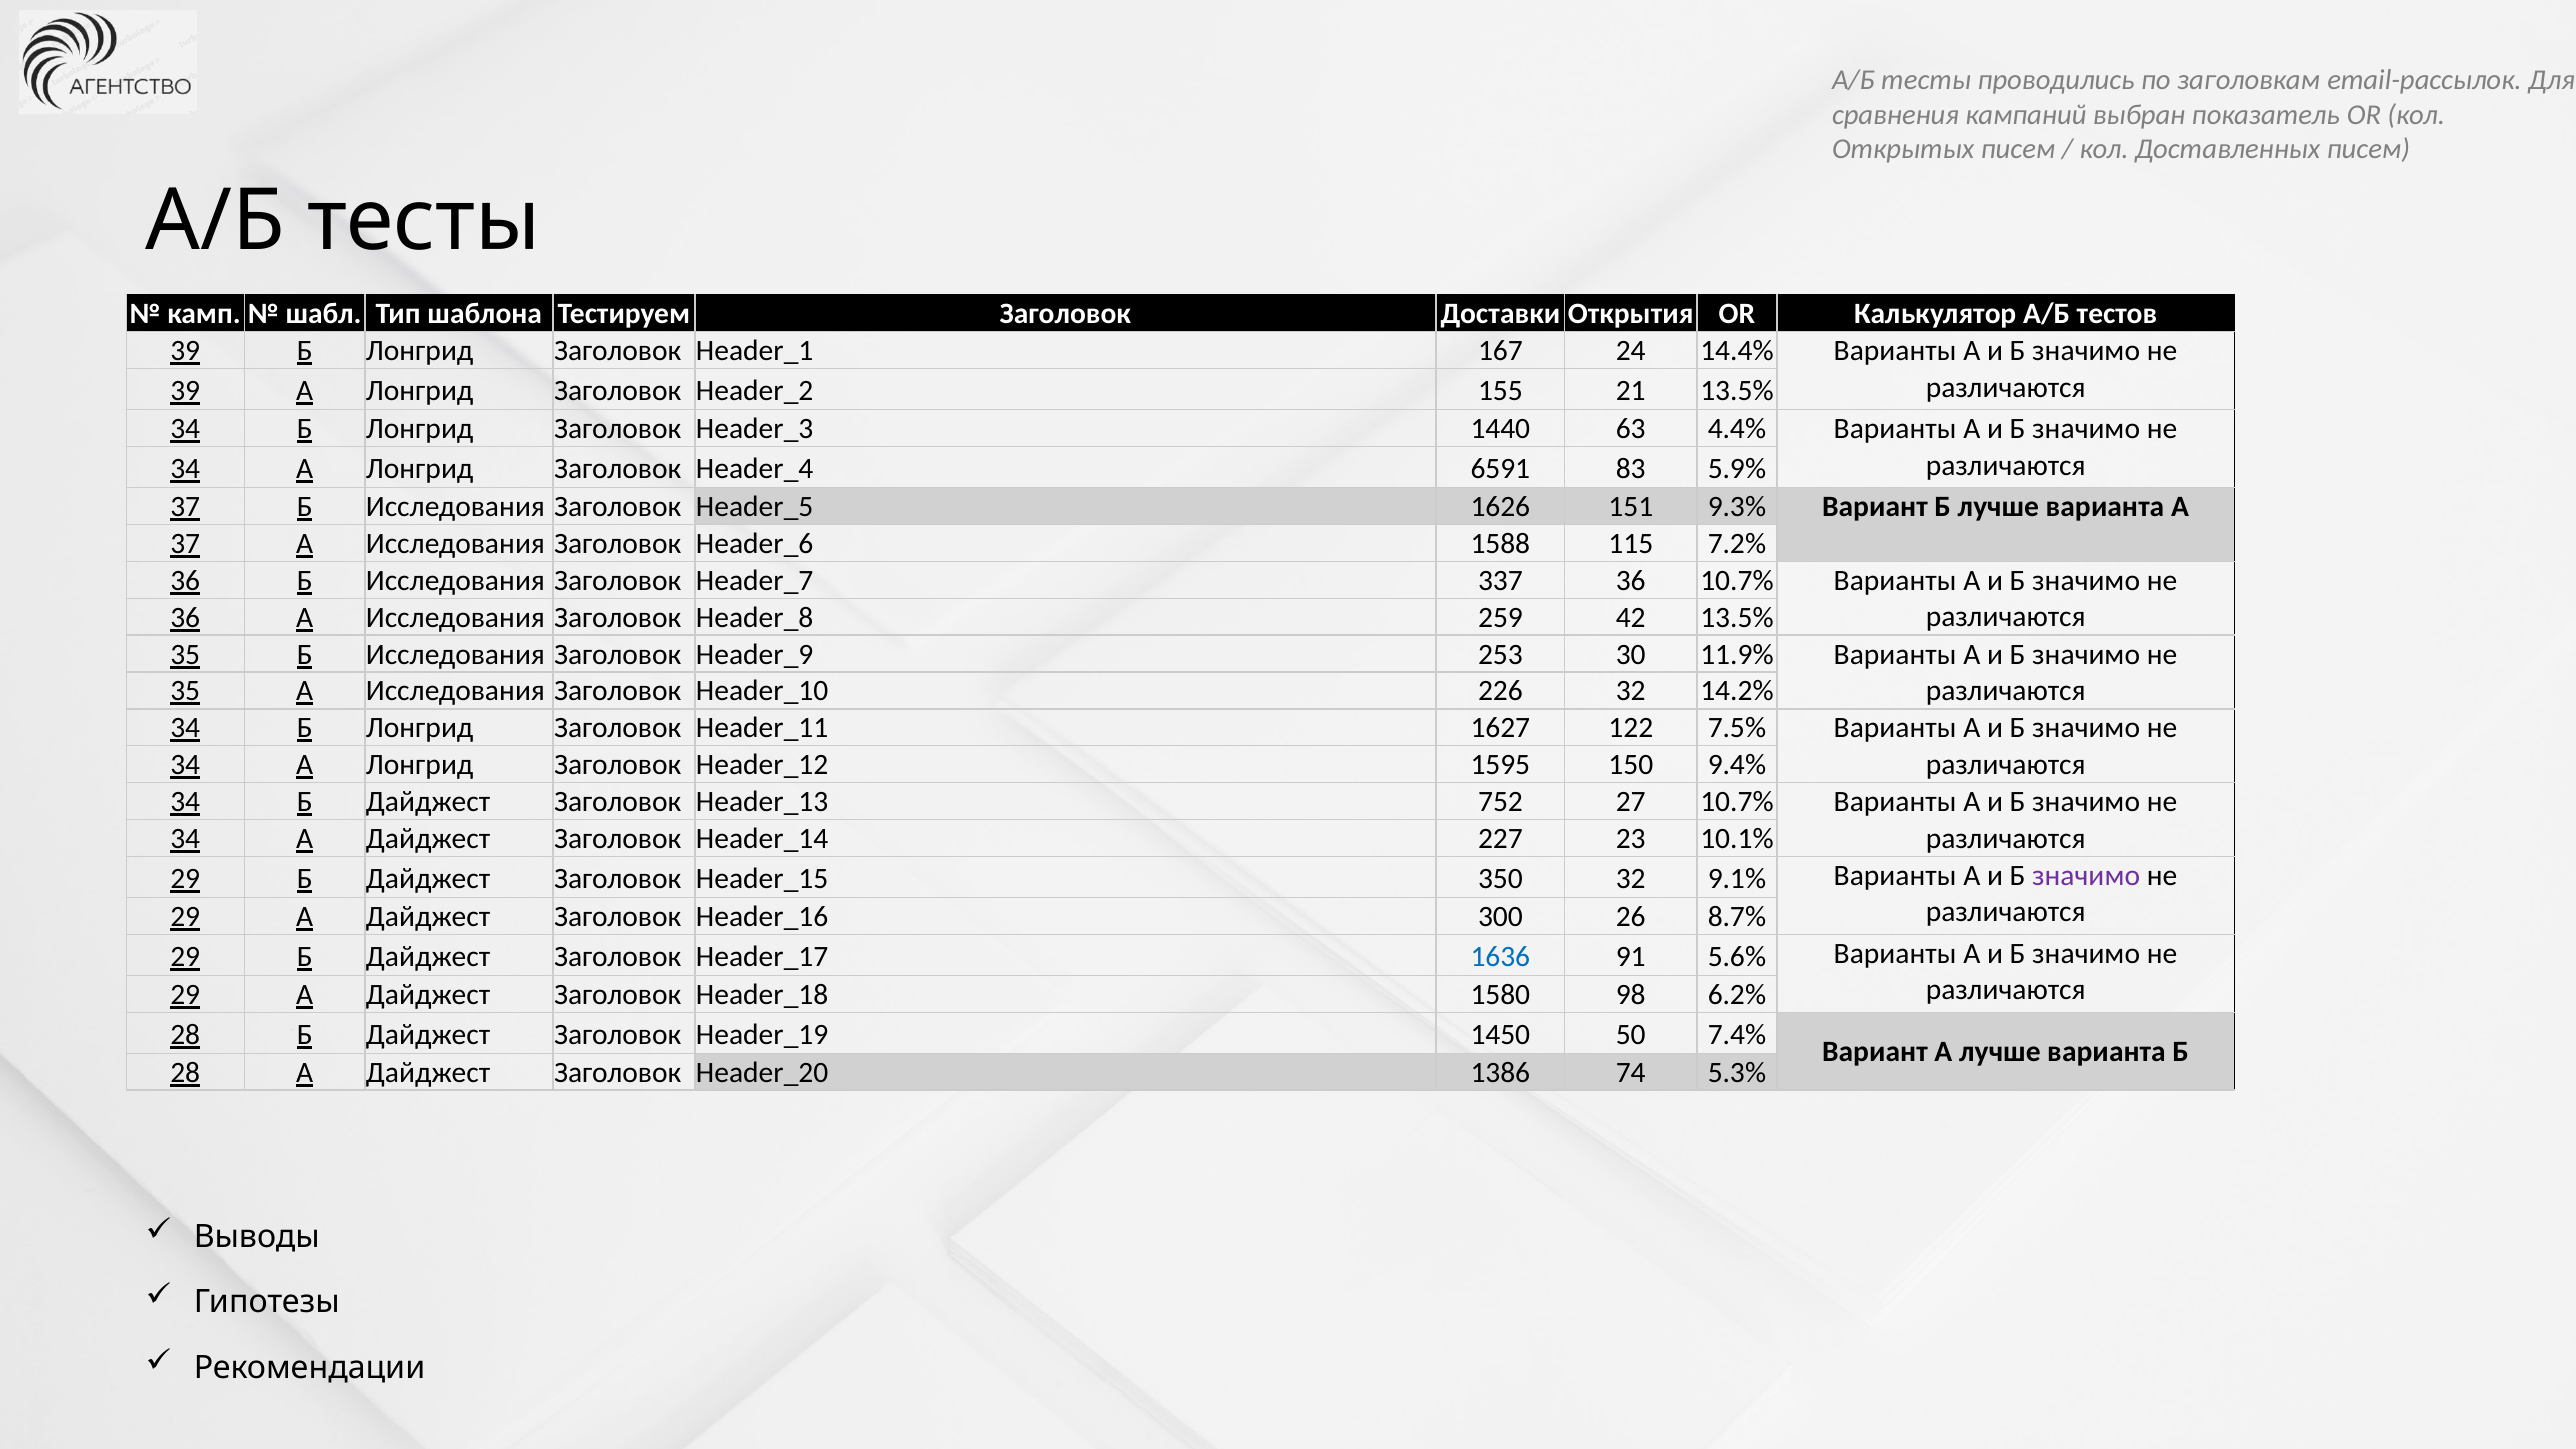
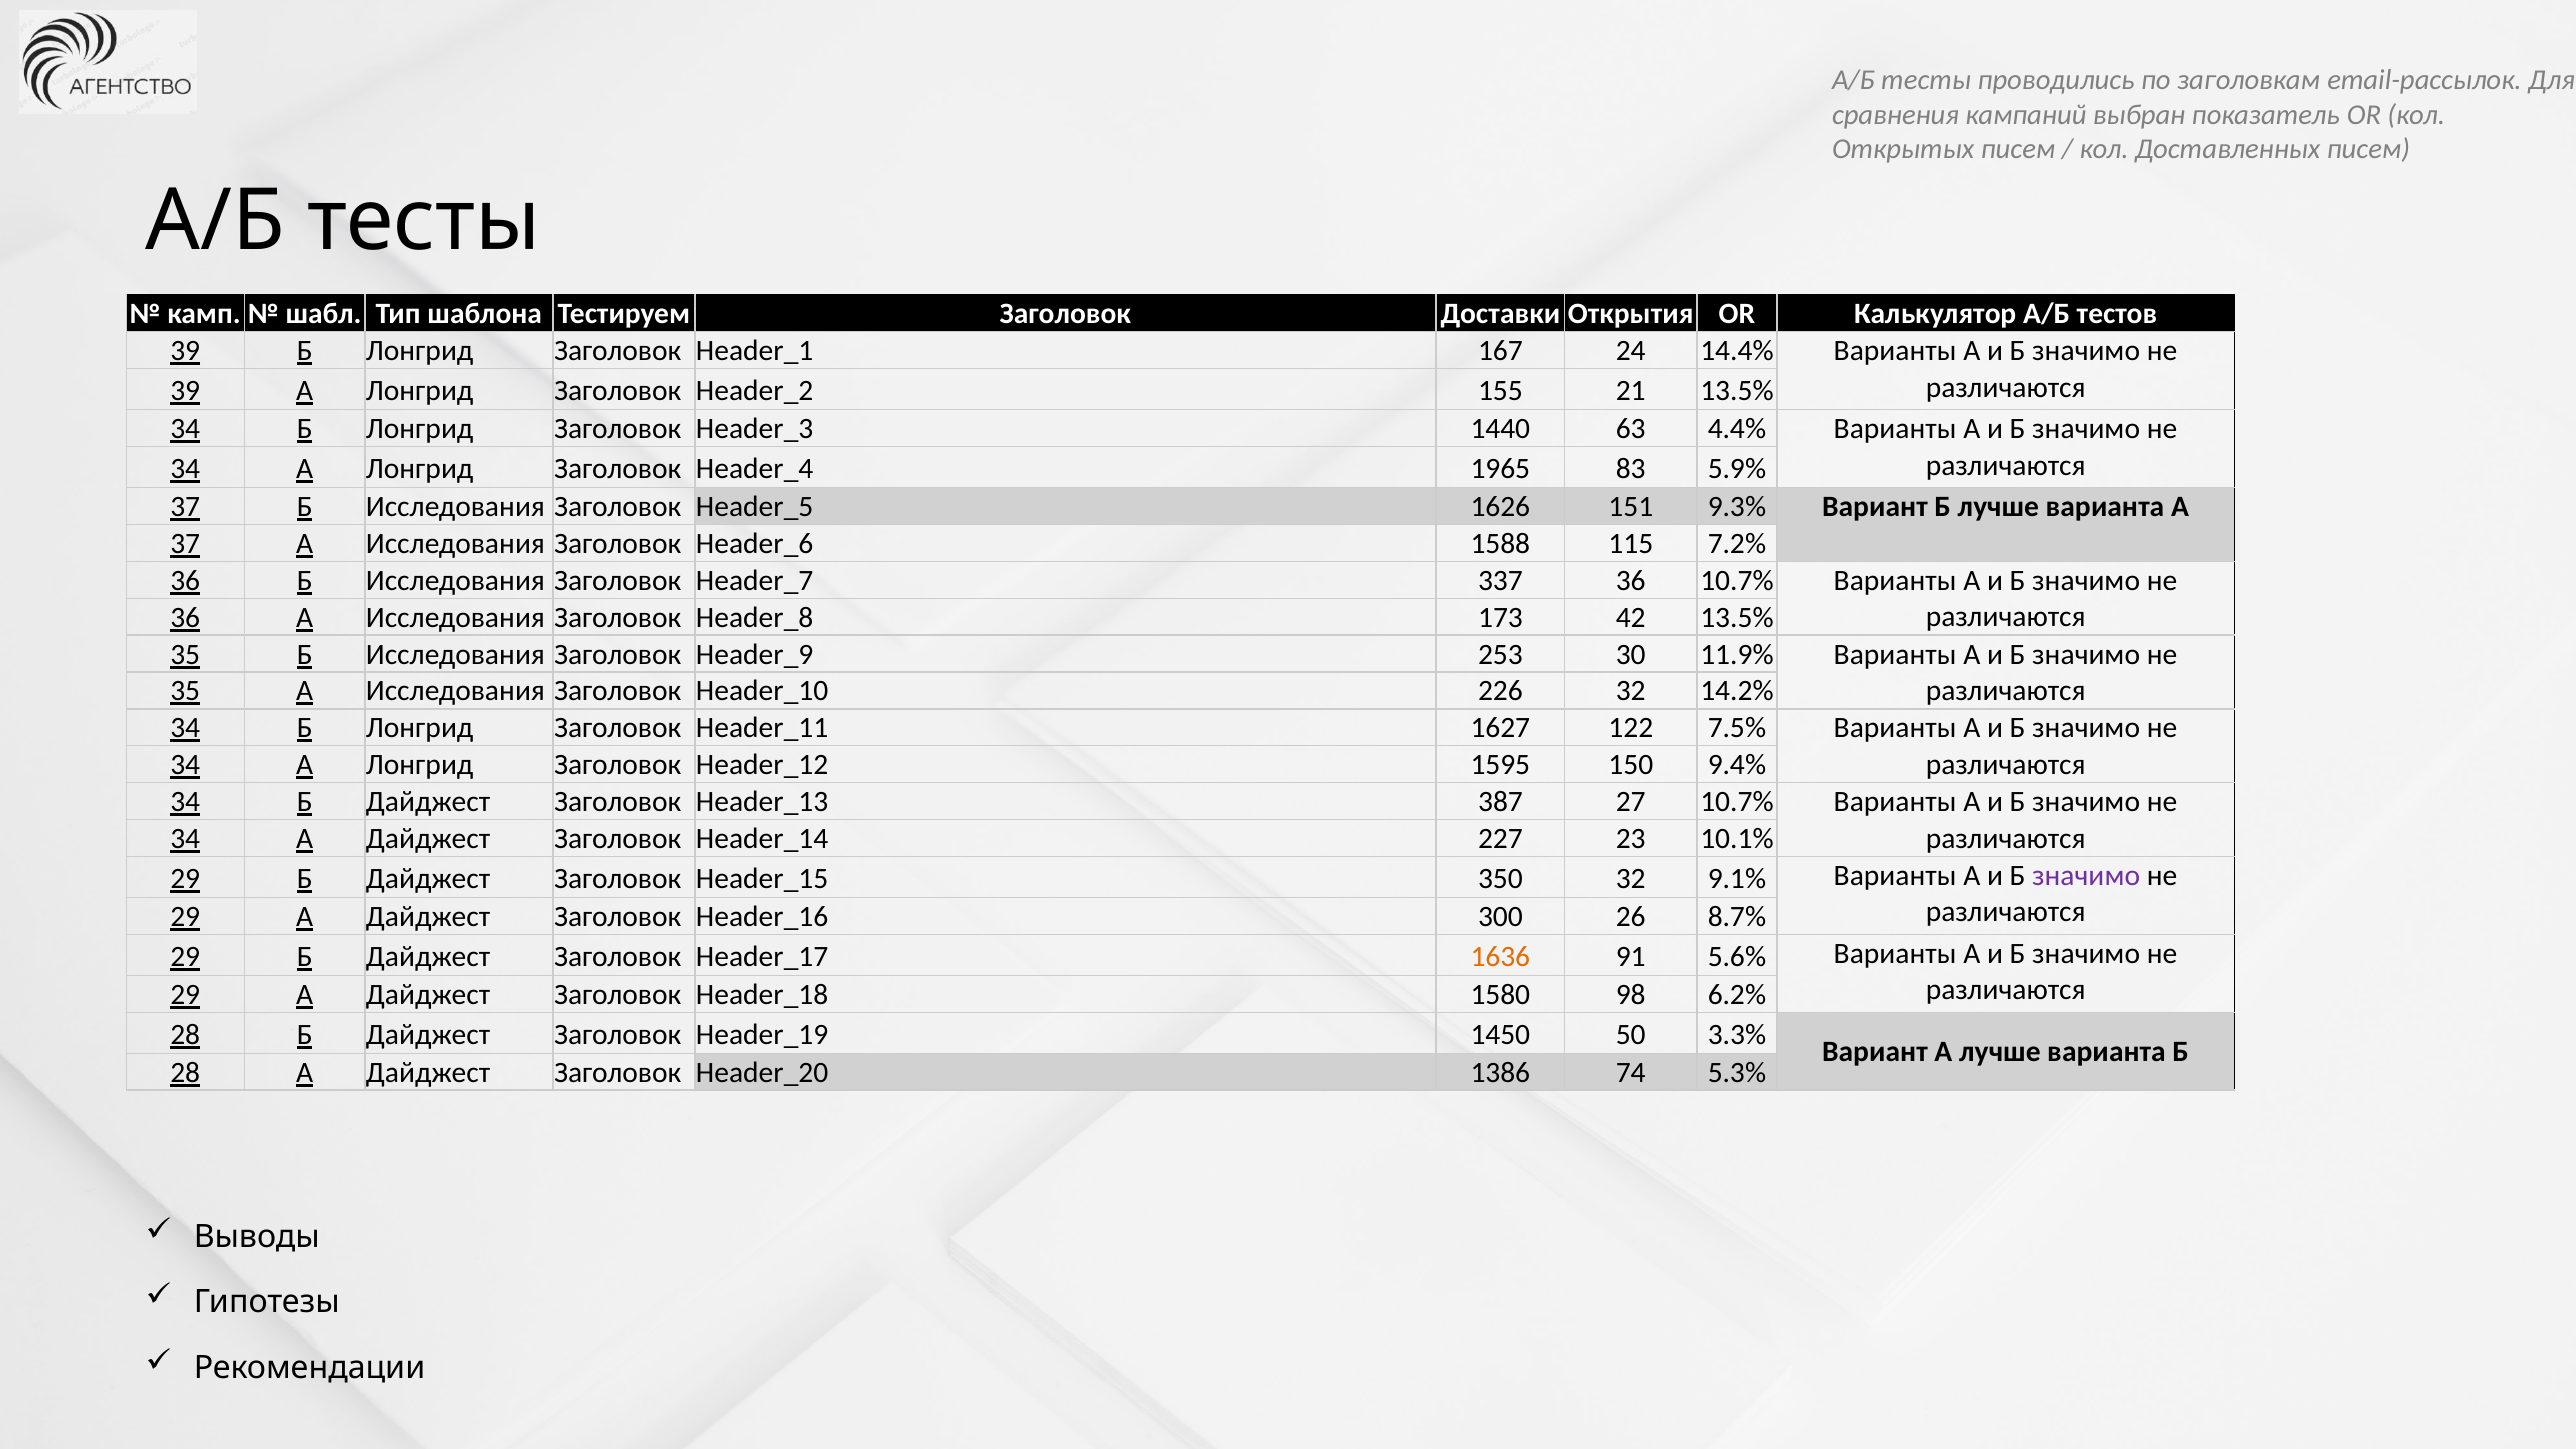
6591: 6591 -> 1965
259: 259 -> 173
752: 752 -> 387
1636 colour: blue -> orange
7.4%: 7.4% -> 3.3%
